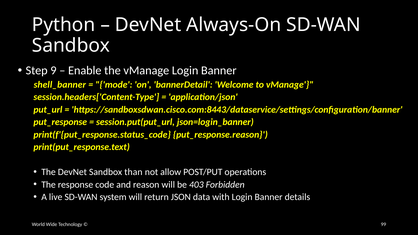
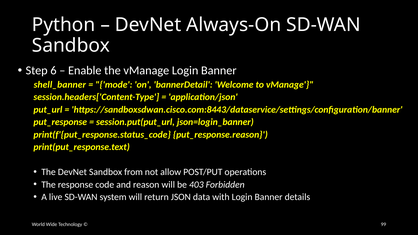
9: 9 -> 6
than: than -> from
